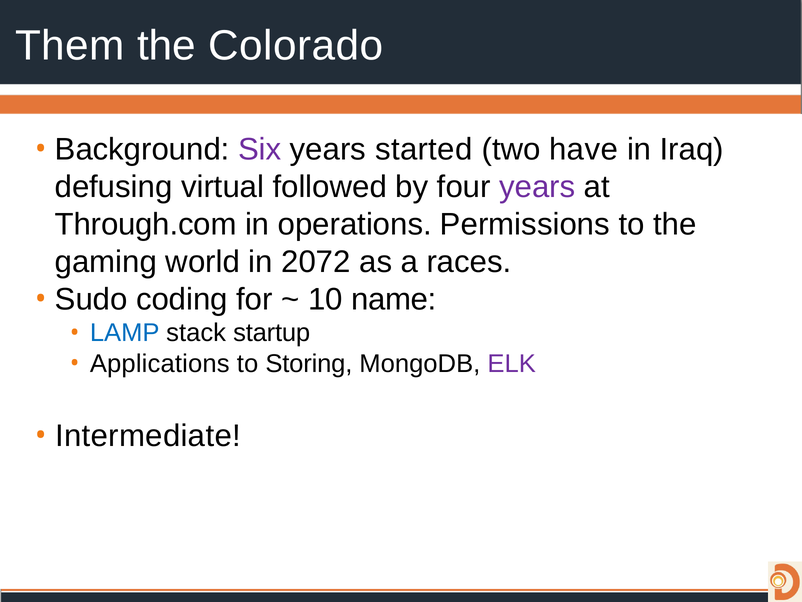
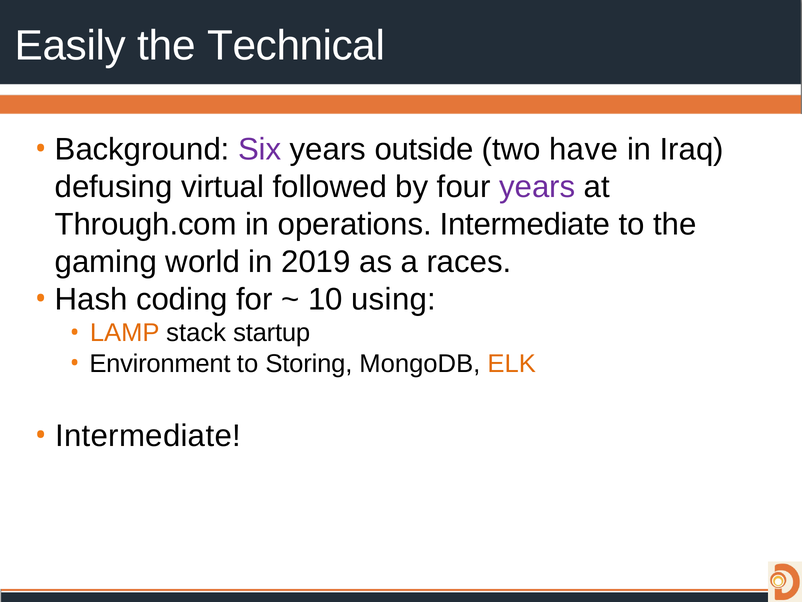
Them: Them -> Easily
Colorado: Colorado -> Technical
started: started -> outside
operations Permissions: Permissions -> Intermediate
2072: 2072 -> 2019
Sudo: Sudo -> Hash
name: name -> using
LAMP colour: blue -> orange
Applications: Applications -> Environment
ELK colour: purple -> orange
